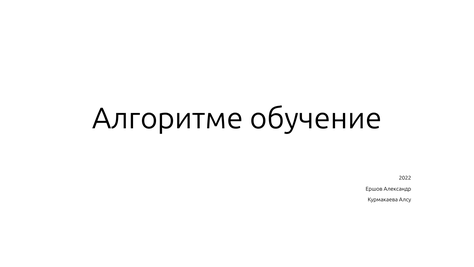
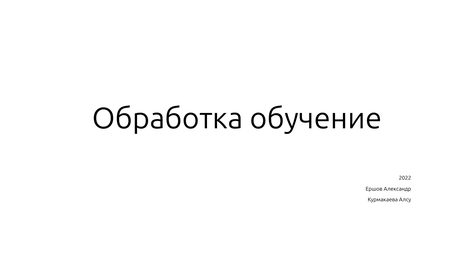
Алгоритме: Алгоритме -> Обработка
